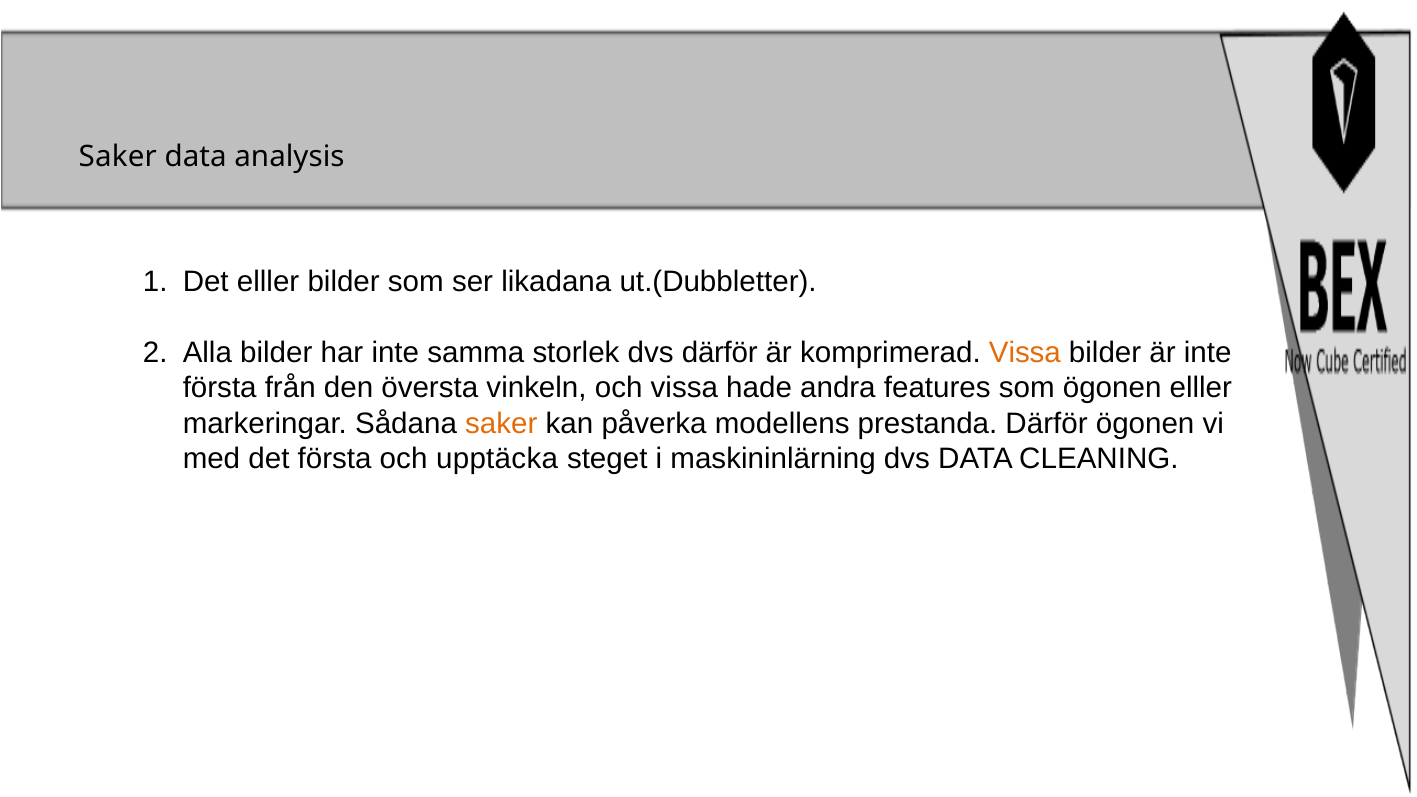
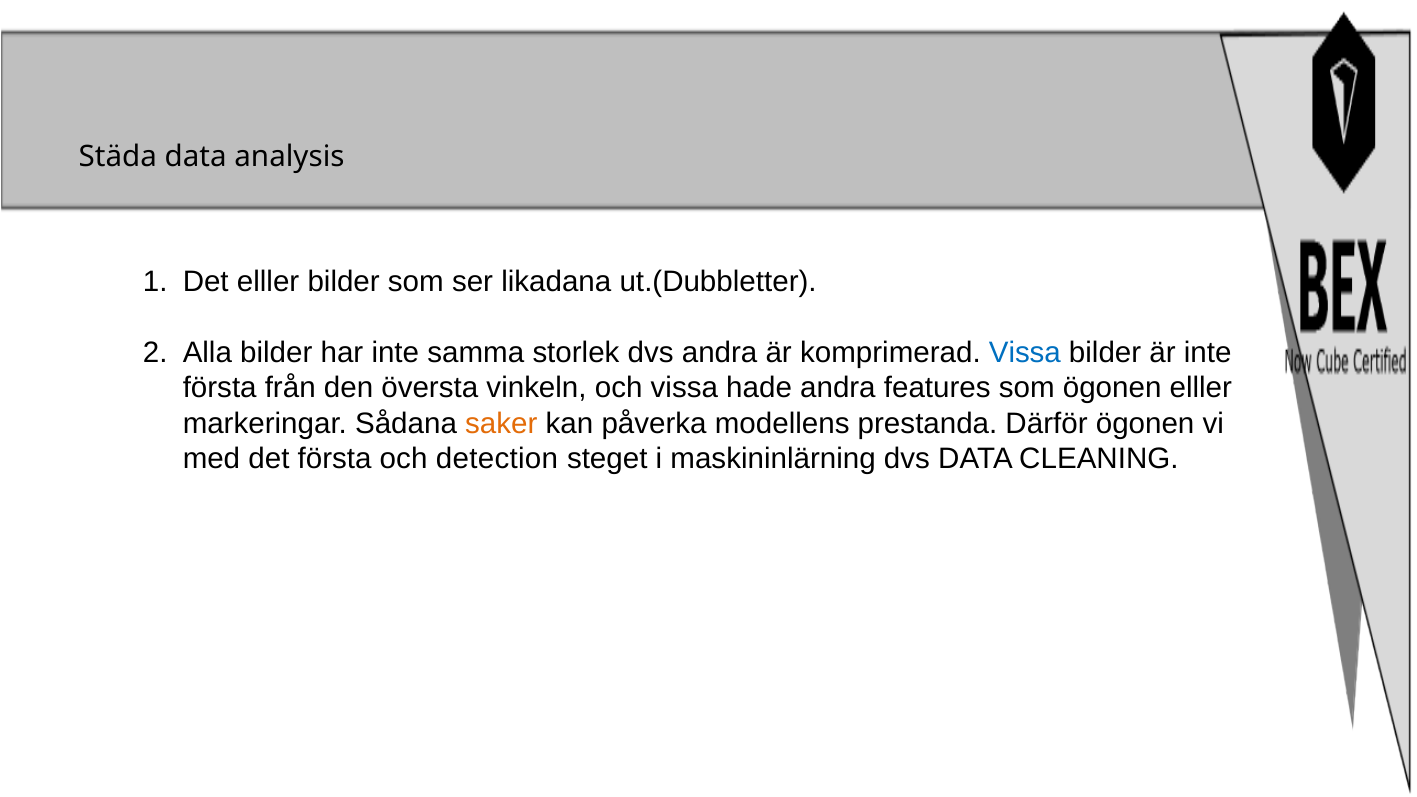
Saker at (118, 156): Saker -> Städa
dvs därför: därför -> andra
Vissa at (1025, 353) colour: orange -> blue
upptäcka: upptäcka -> detection
